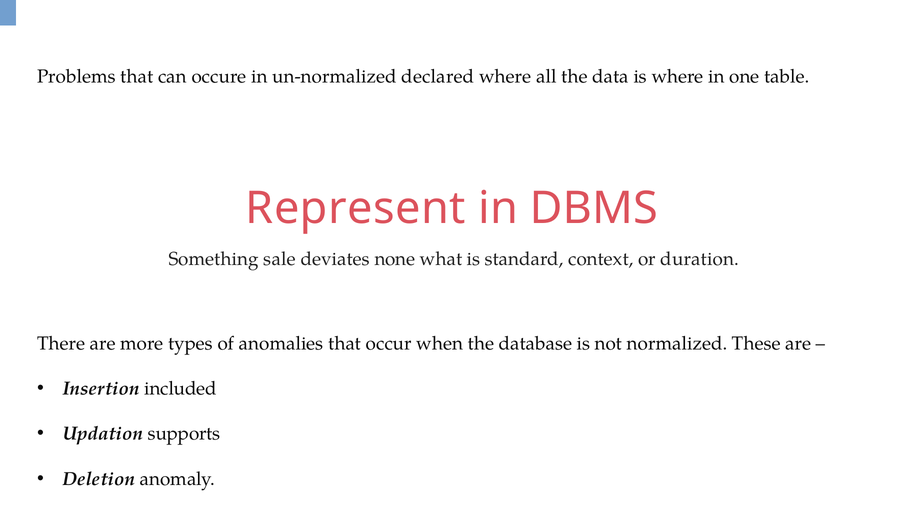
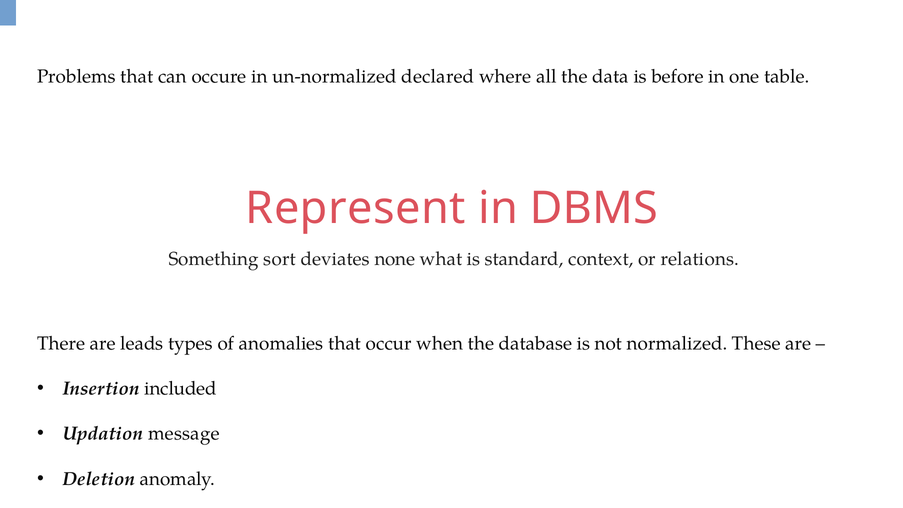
is where: where -> before
sale: sale -> sort
duration: duration -> relations
more: more -> leads
supports: supports -> message
